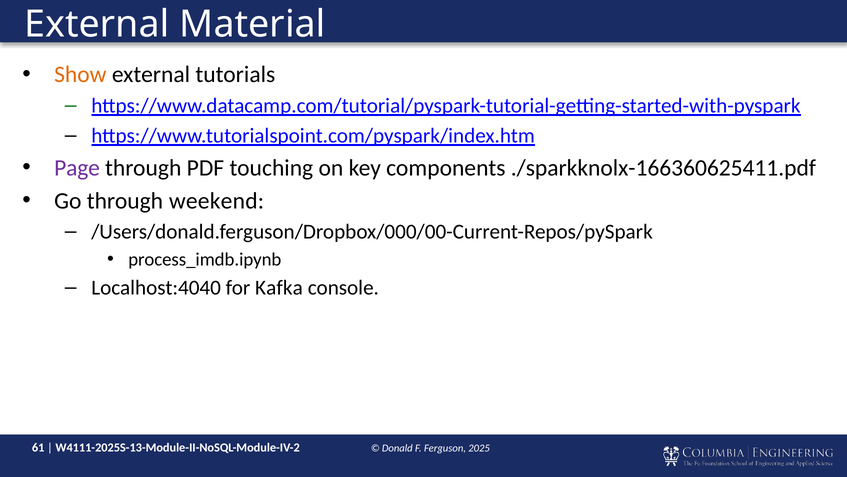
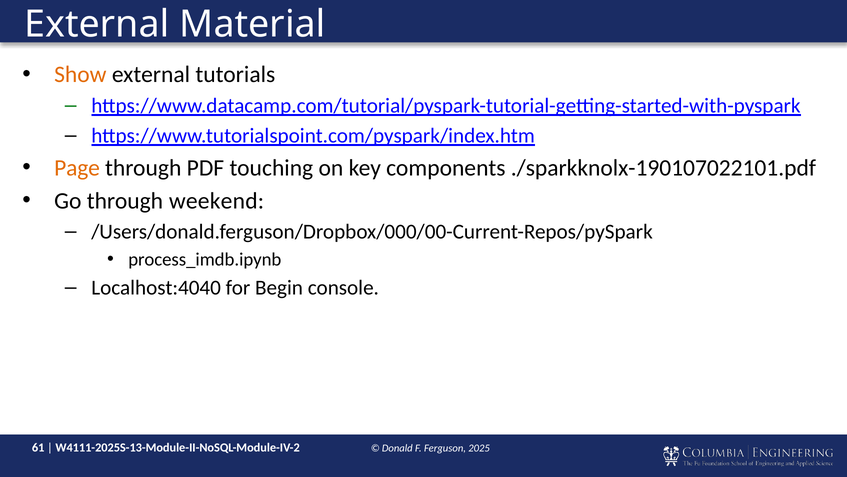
Page colour: purple -> orange
./sparkknolx-166360625411.pdf: ./sparkknolx-166360625411.pdf -> ./sparkknolx-190107022101.pdf
Kafka: Kafka -> Begin
